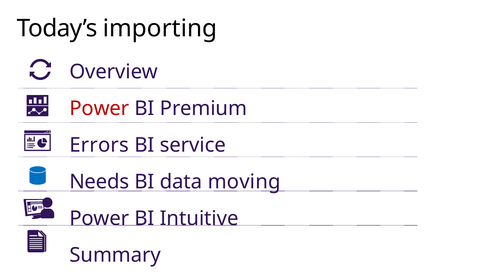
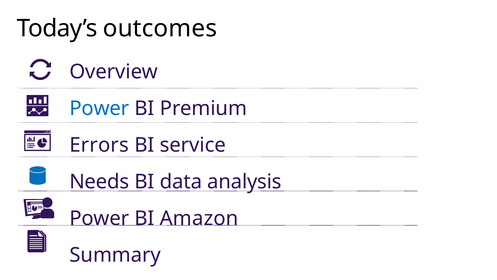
importing: importing -> outcomes
Power at (99, 108) colour: red -> blue
moving: moving -> analysis
Intuitive: Intuitive -> Amazon
